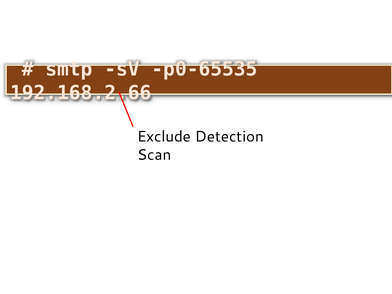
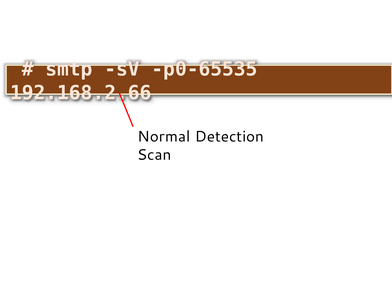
Exclude: Exclude -> Normal
